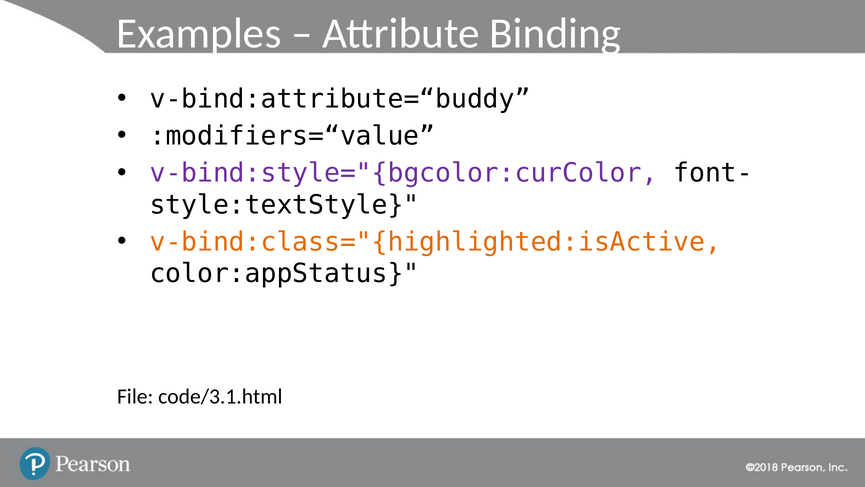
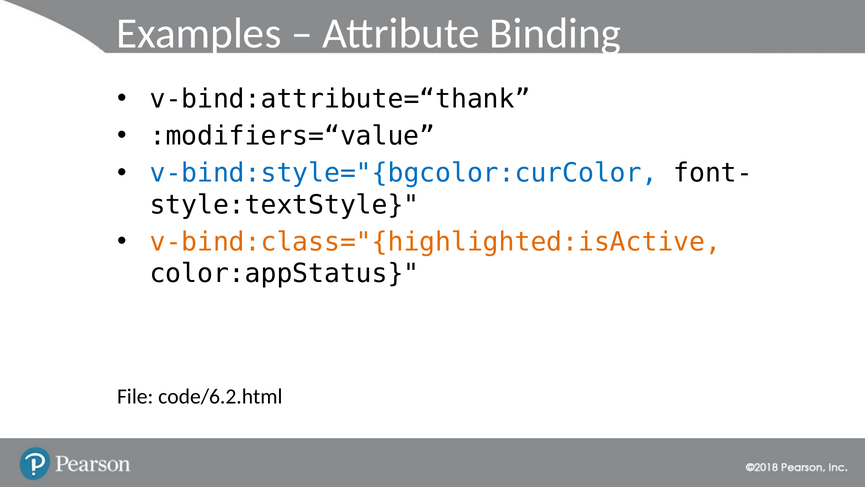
v-bind:attribute=“buddy: v-bind:attribute=“buddy -> v-bind:attribute=“thank
v-bind:style="{bgcolor:curColor colour: purple -> blue
code/3.1.html: code/3.1.html -> code/6.2.html
